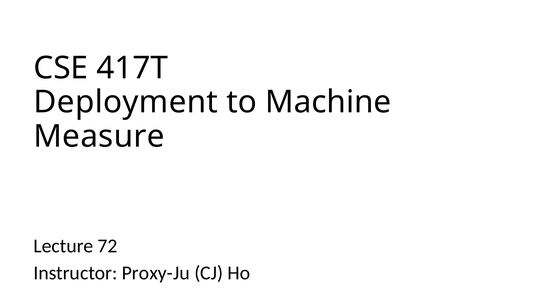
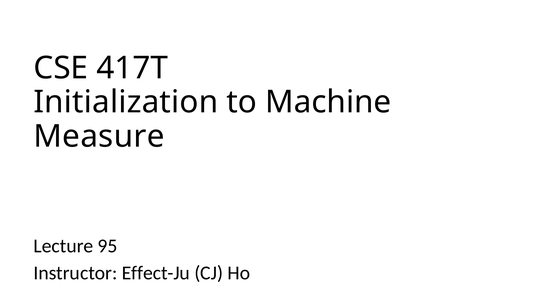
Deployment: Deployment -> Initialization
72: 72 -> 95
Proxy-Ju: Proxy-Ju -> Effect-Ju
